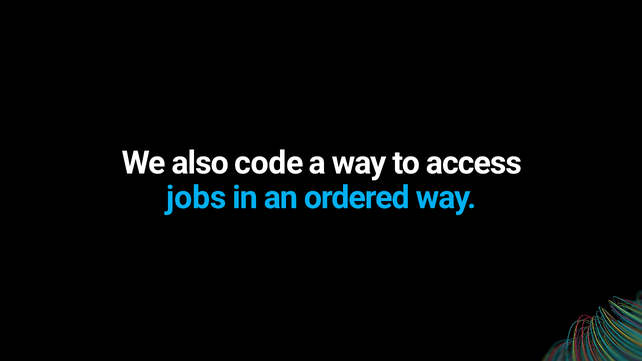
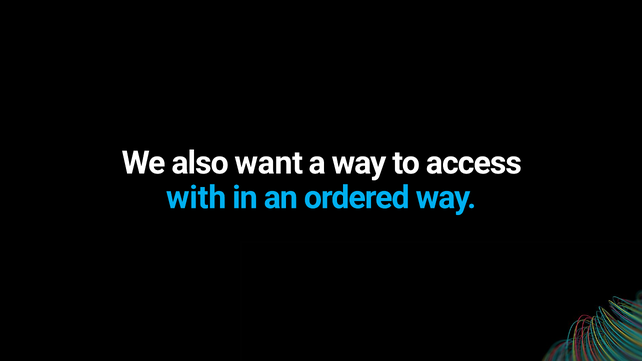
code: code -> want
jobs: jobs -> with
